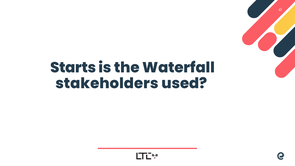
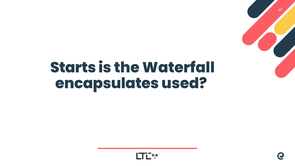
stakeholders: stakeholders -> encapsulates
